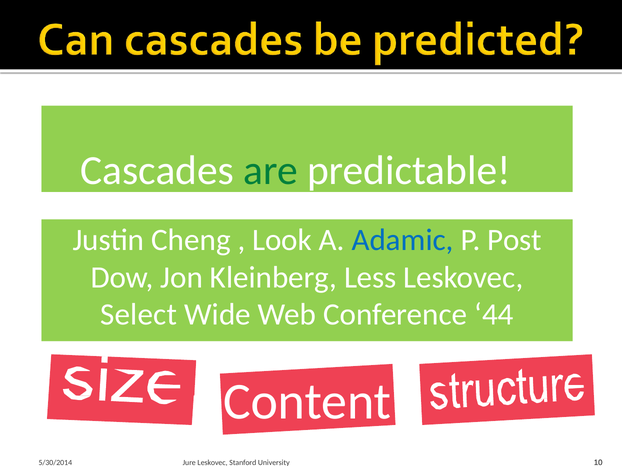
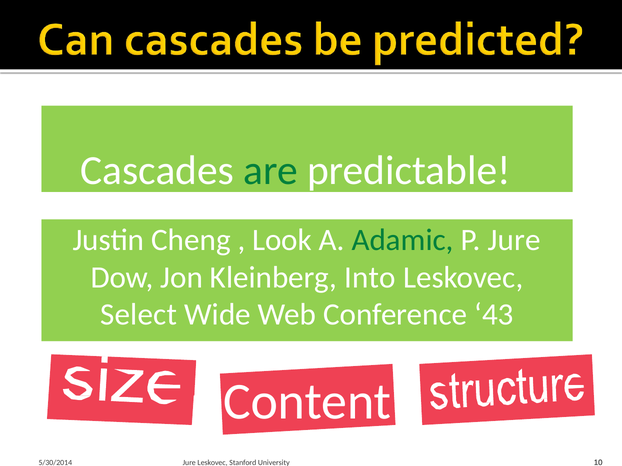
Adamic colour: blue -> green
P Post: Post -> Jure
Less: Less -> Into
44: 44 -> 43
